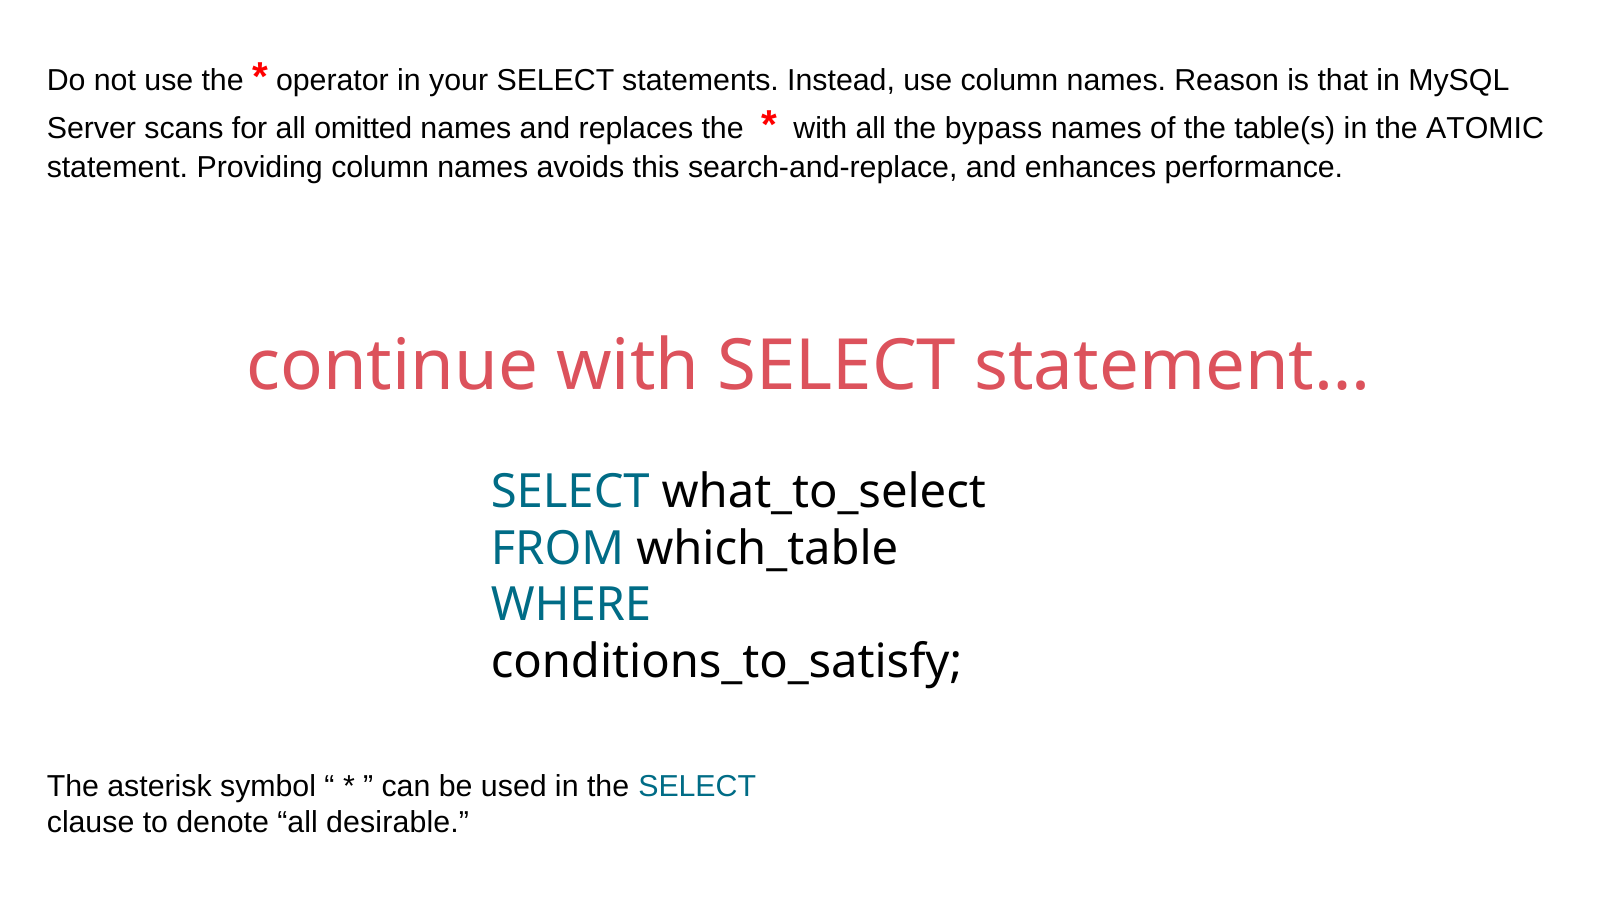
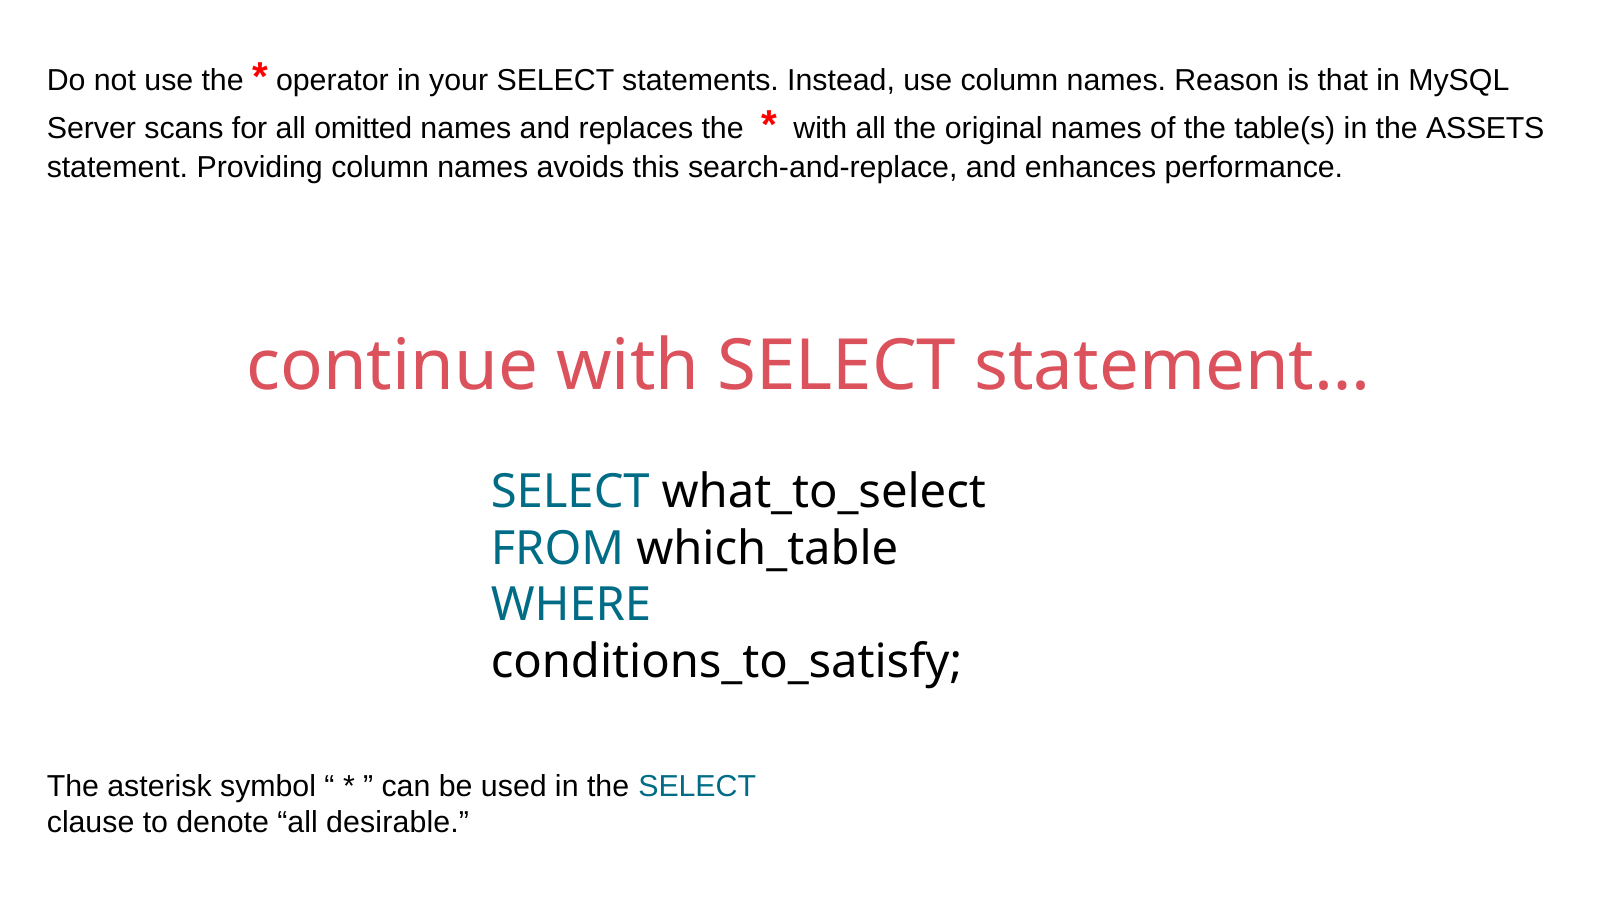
bypass: bypass -> original
ATOMIC: ATOMIC -> ASSETS
